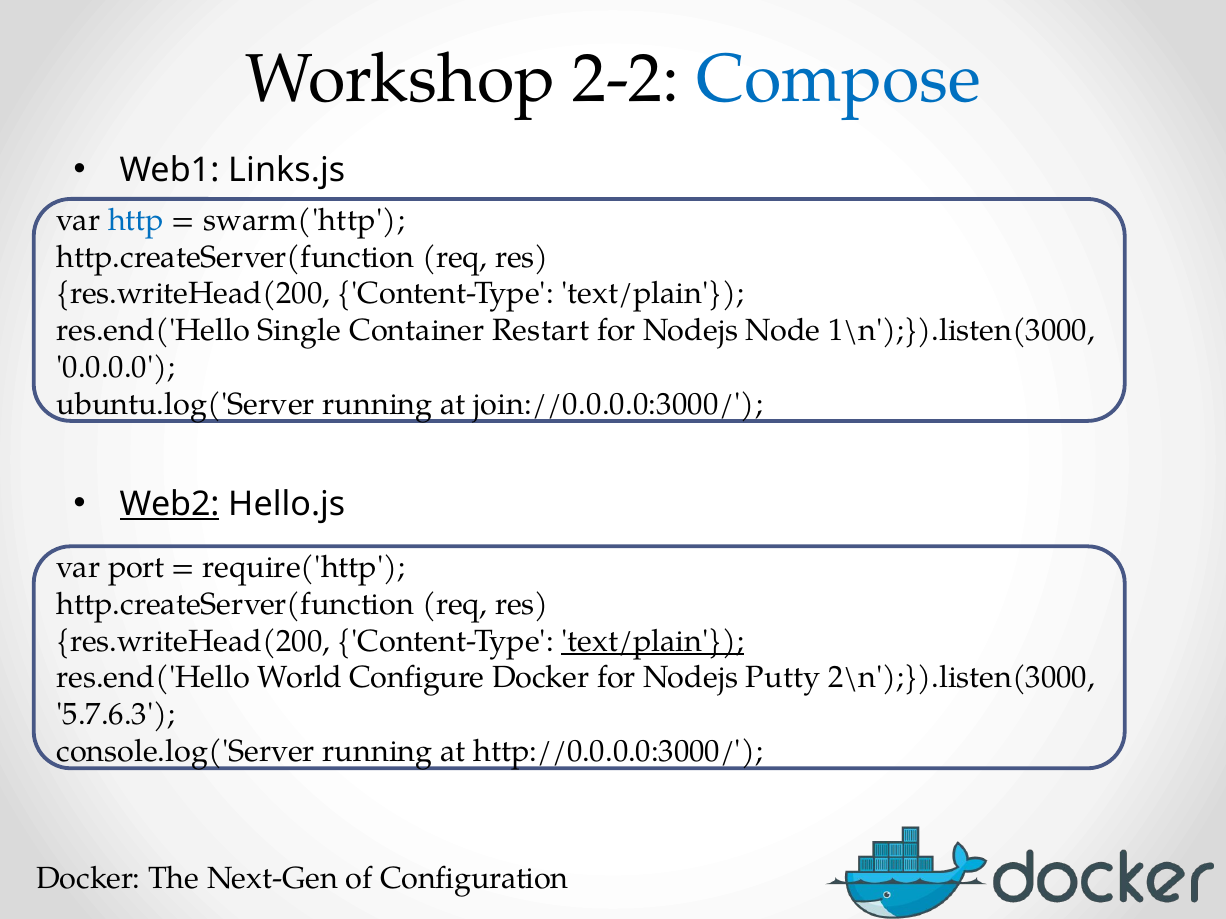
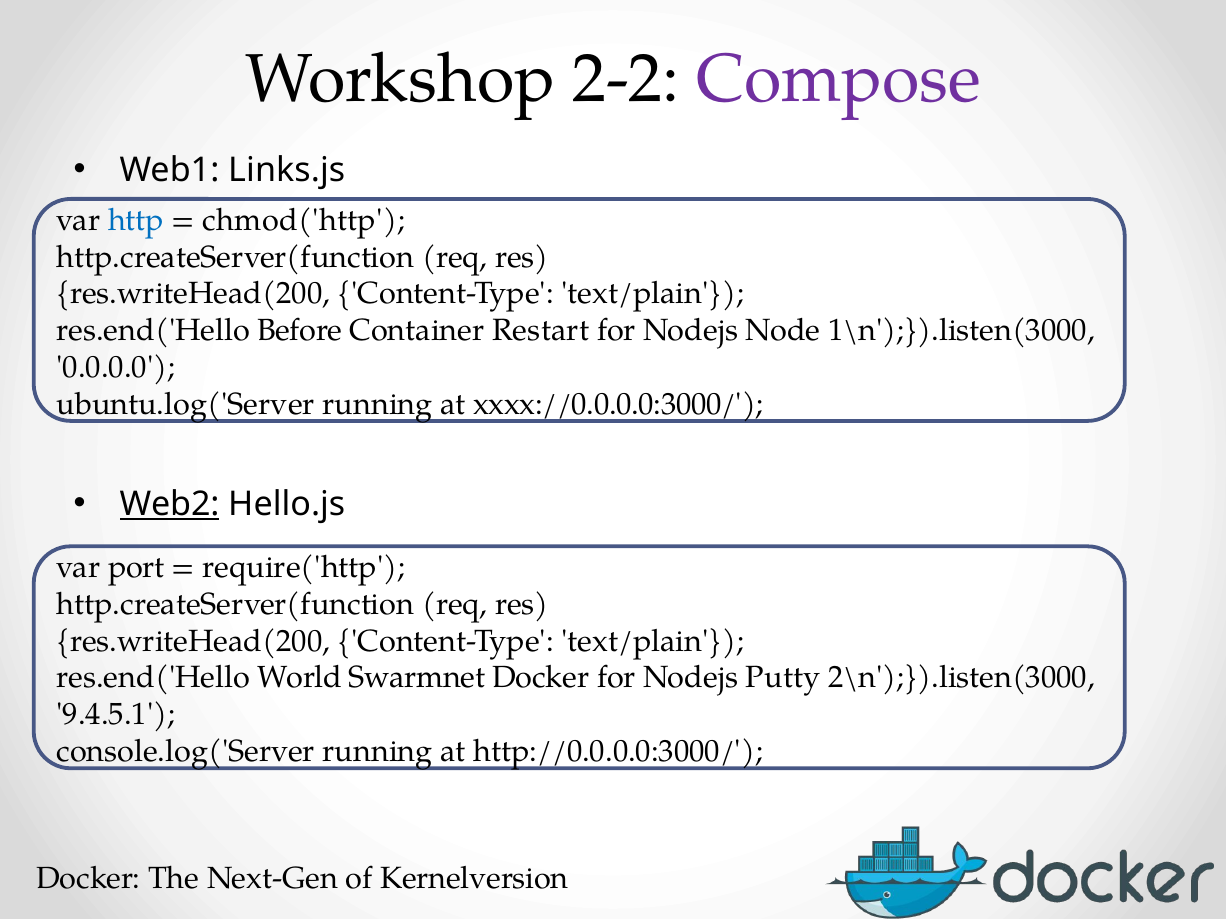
Compose colour: blue -> purple
swarm('http: swarm('http -> chmod('http
Single: Single -> Before
join://0.0.0.0:3000/: join://0.0.0.0:3000/ -> xxxx://0.0.0.0:3000/
text/plain at (653, 641) underline: present -> none
Configure: Configure -> Swarmnet
5.7.6.3: 5.7.6.3 -> 9.4.5.1
Configuration: Configuration -> Kernelversion
